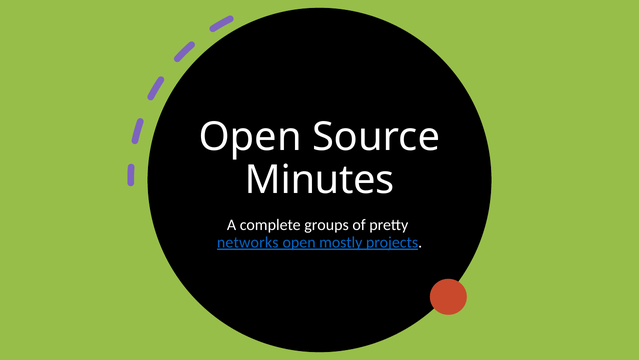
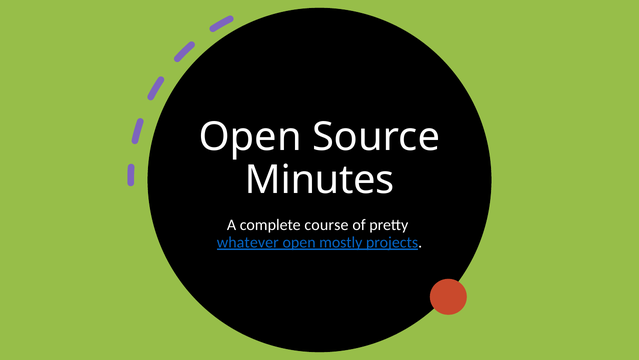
groups: groups -> course
networks: networks -> whatever
